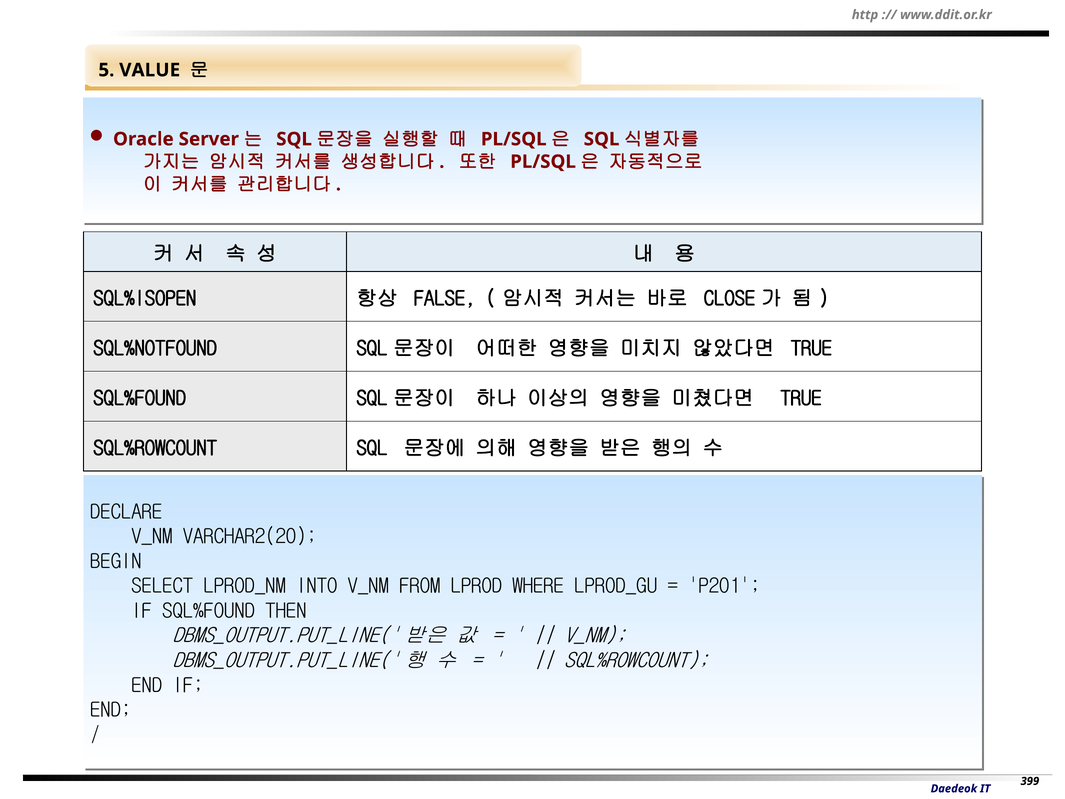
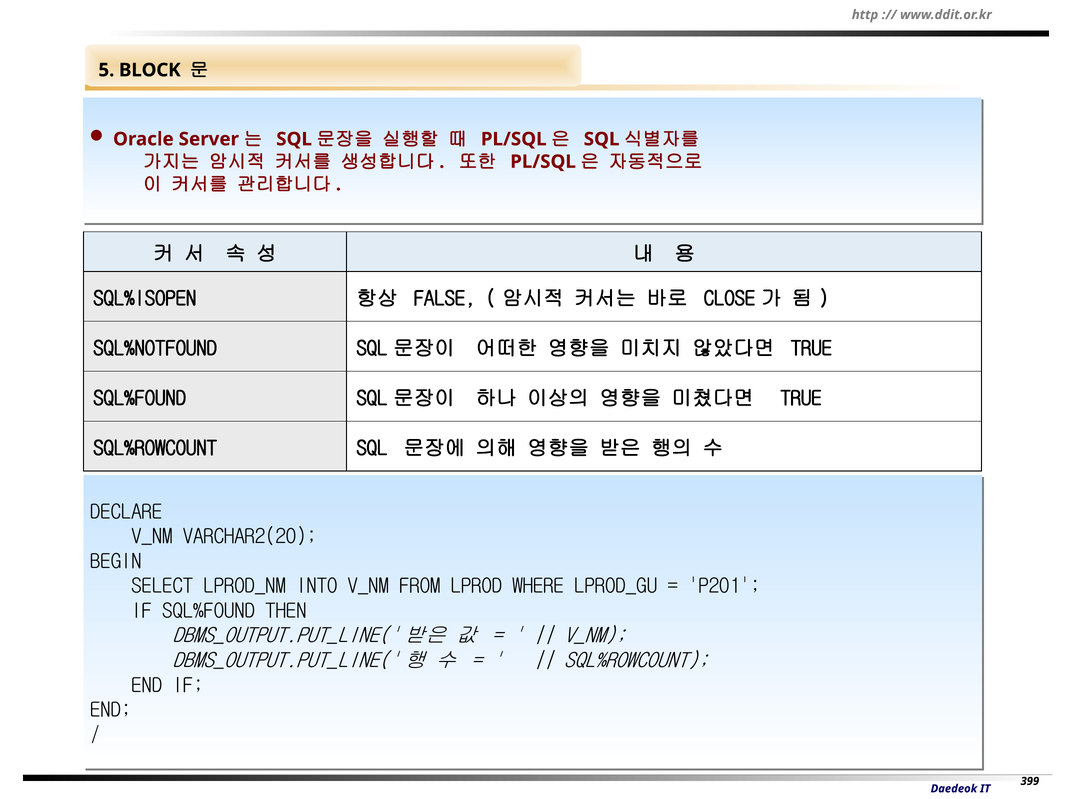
VALUE: VALUE -> BLOCK
